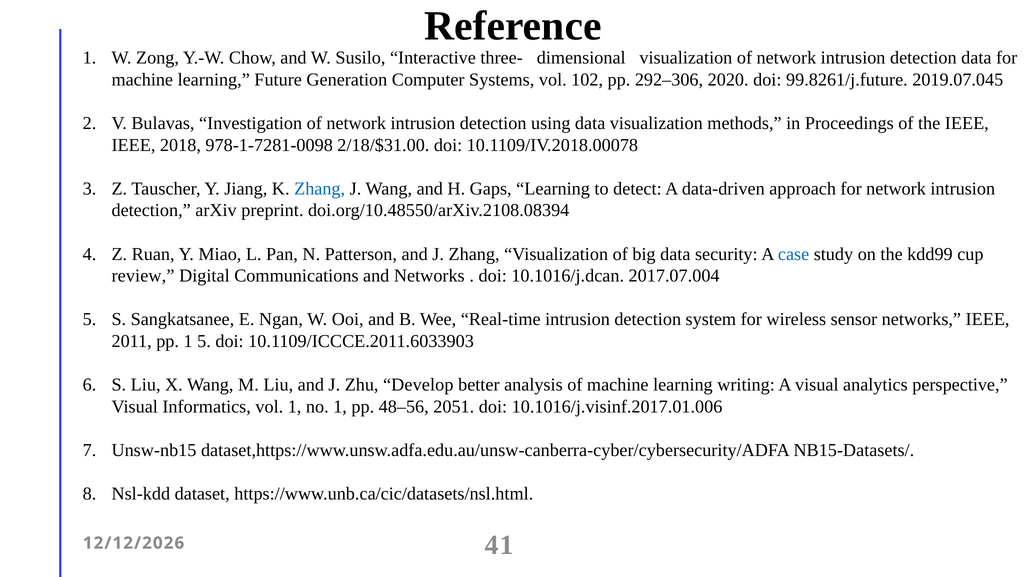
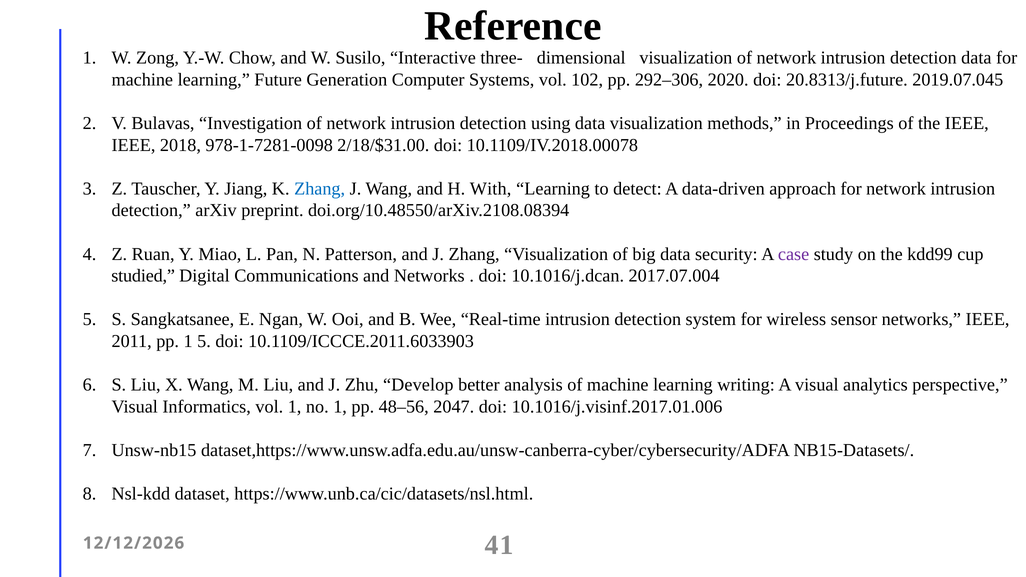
99.8261/j.future: 99.8261/j.future -> 20.8313/j.future
Gaps: Gaps -> With
case colour: blue -> purple
review: review -> studied
2051: 2051 -> 2047
